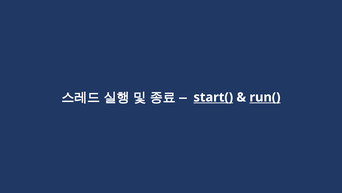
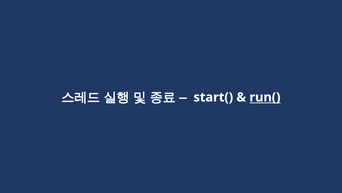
start( underline: present -> none
